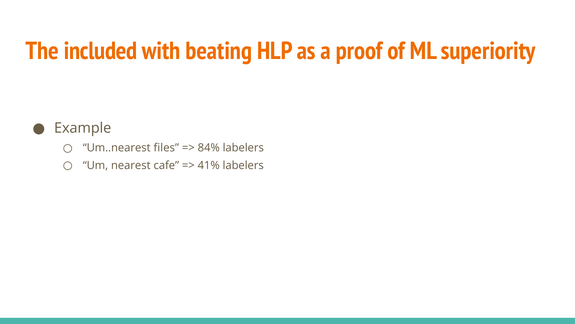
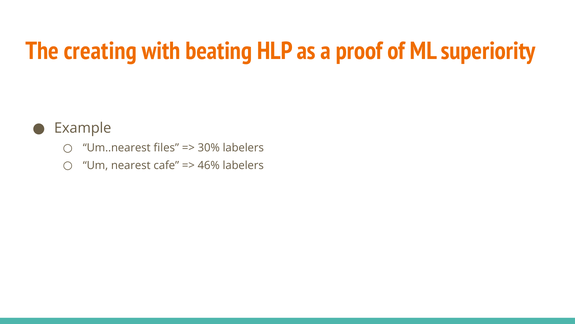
included: included -> creating
84%: 84% -> 30%
41%: 41% -> 46%
